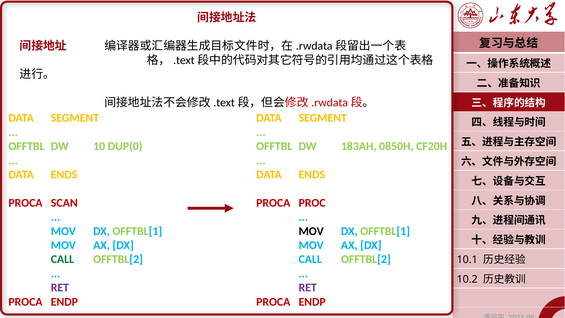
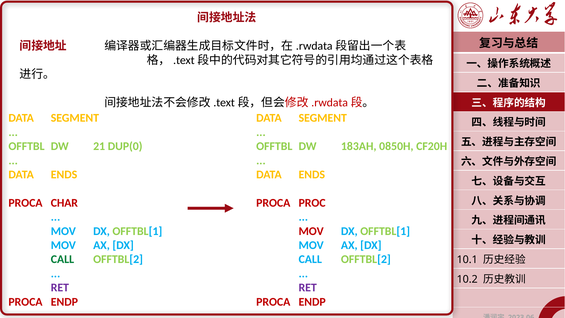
10: 10 -> 21
SCAN: SCAN -> CHAR
MOV at (311, 231) colour: black -> red
